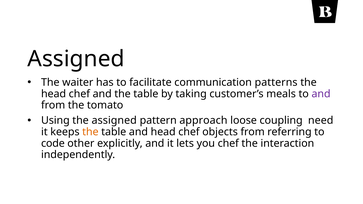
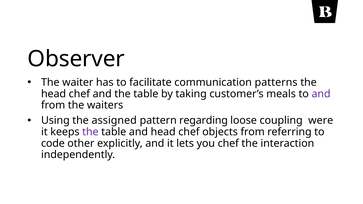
Assigned at (76, 59): Assigned -> Observer
tomato: tomato -> waiters
approach: approach -> regarding
need: need -> were
the at (90, 132) colour: orange -> purple
